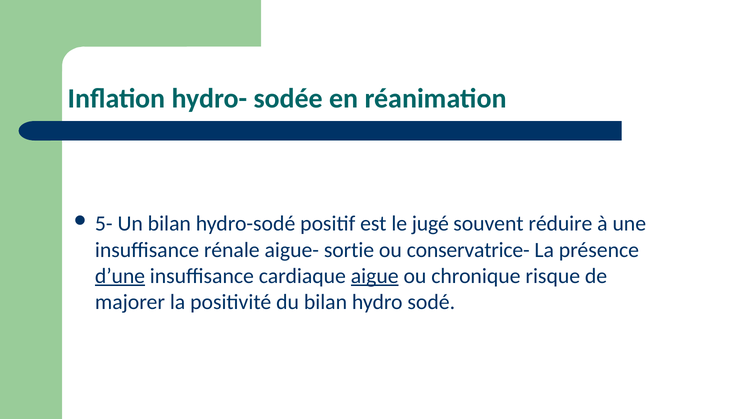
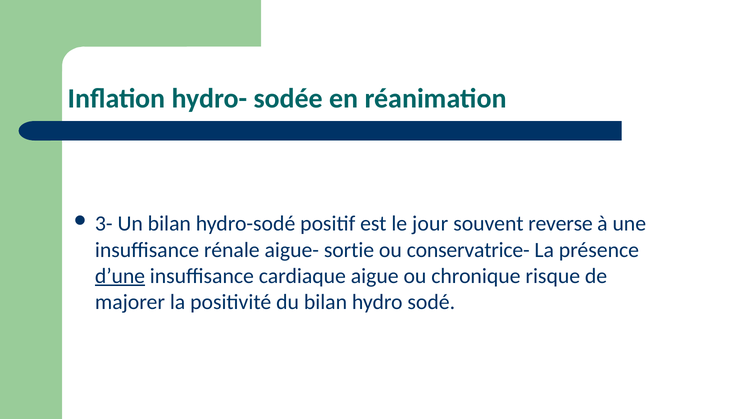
5-: 5- -> 3-
jugé: jugé -> jour
réduire: réduire -> reverse
aigue underline: present -> none
